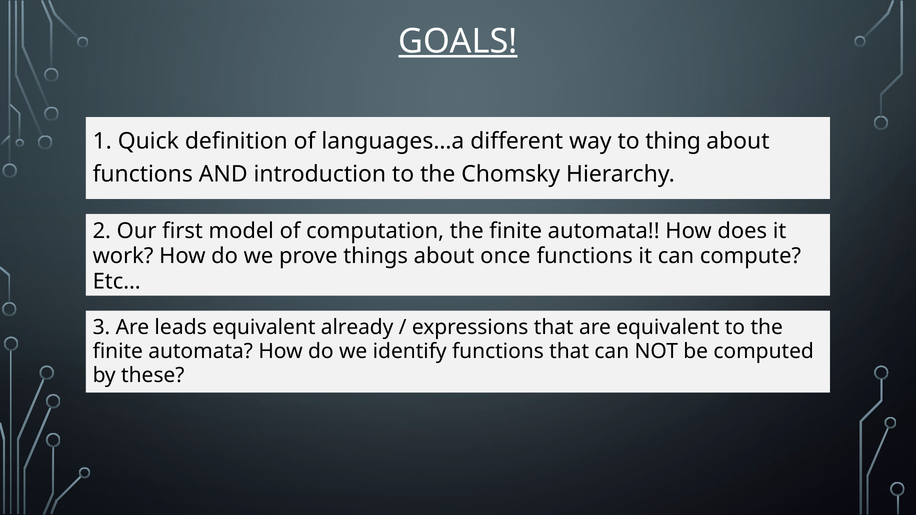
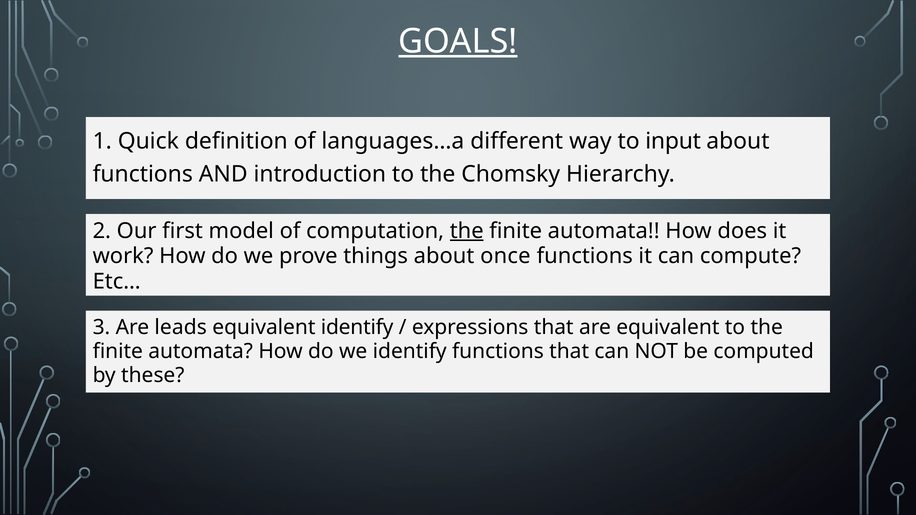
thing: thing -> input
the at (467, 231) underline: none -> present
equivalent already: already -> identify
